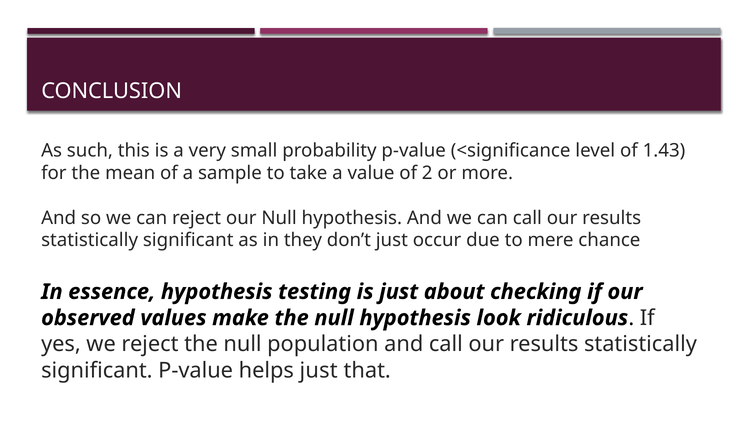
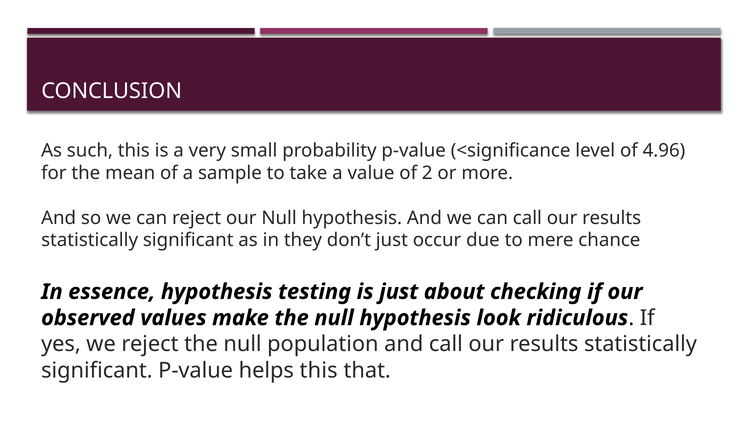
1.43: 1.43 -> 4.96
helps just: just -> this
